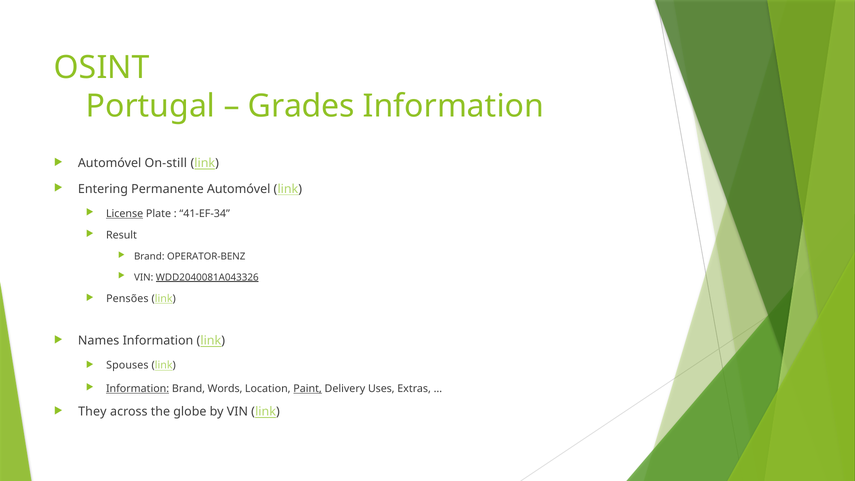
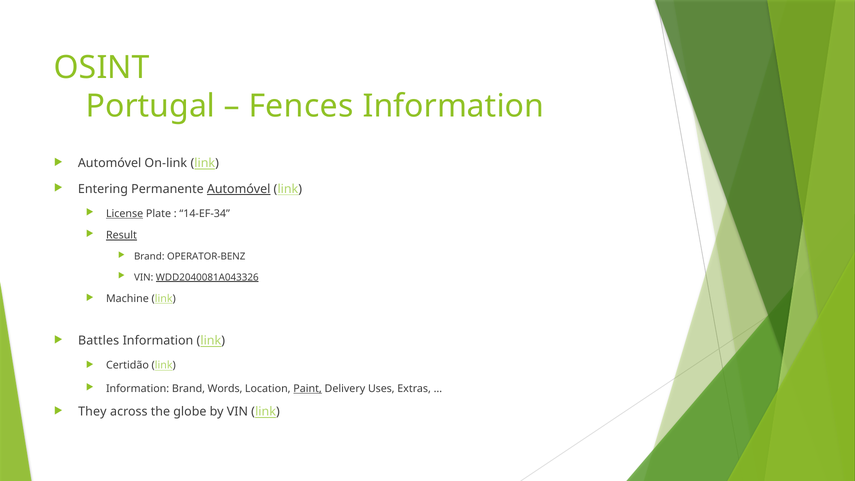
Grades: Grades -> Fences
On-still: On-still -> On-link
Automóvel at (239, 189) underline: none -> present
41-EF-34: 41-EF-34 -> 14-EF-34
Result underline: none -> present
Pensões: Pensões -> Machine
Names: Names -> Battles
Spouses: Spouses -> Certidão
Information at (138, 389) underline: present -> none
